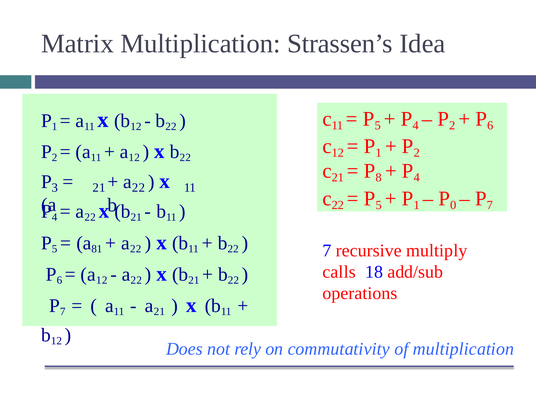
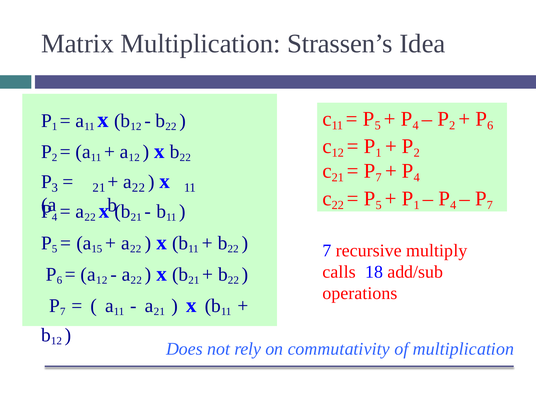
8 at (379, 177): 8 -> 7
0 at (453, 205): 0 -> 4
81: 81 -> 15
